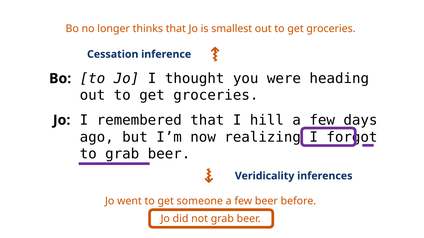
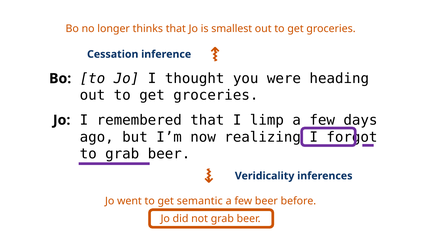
hill: hill -> limp
someone: someone -> semantic
